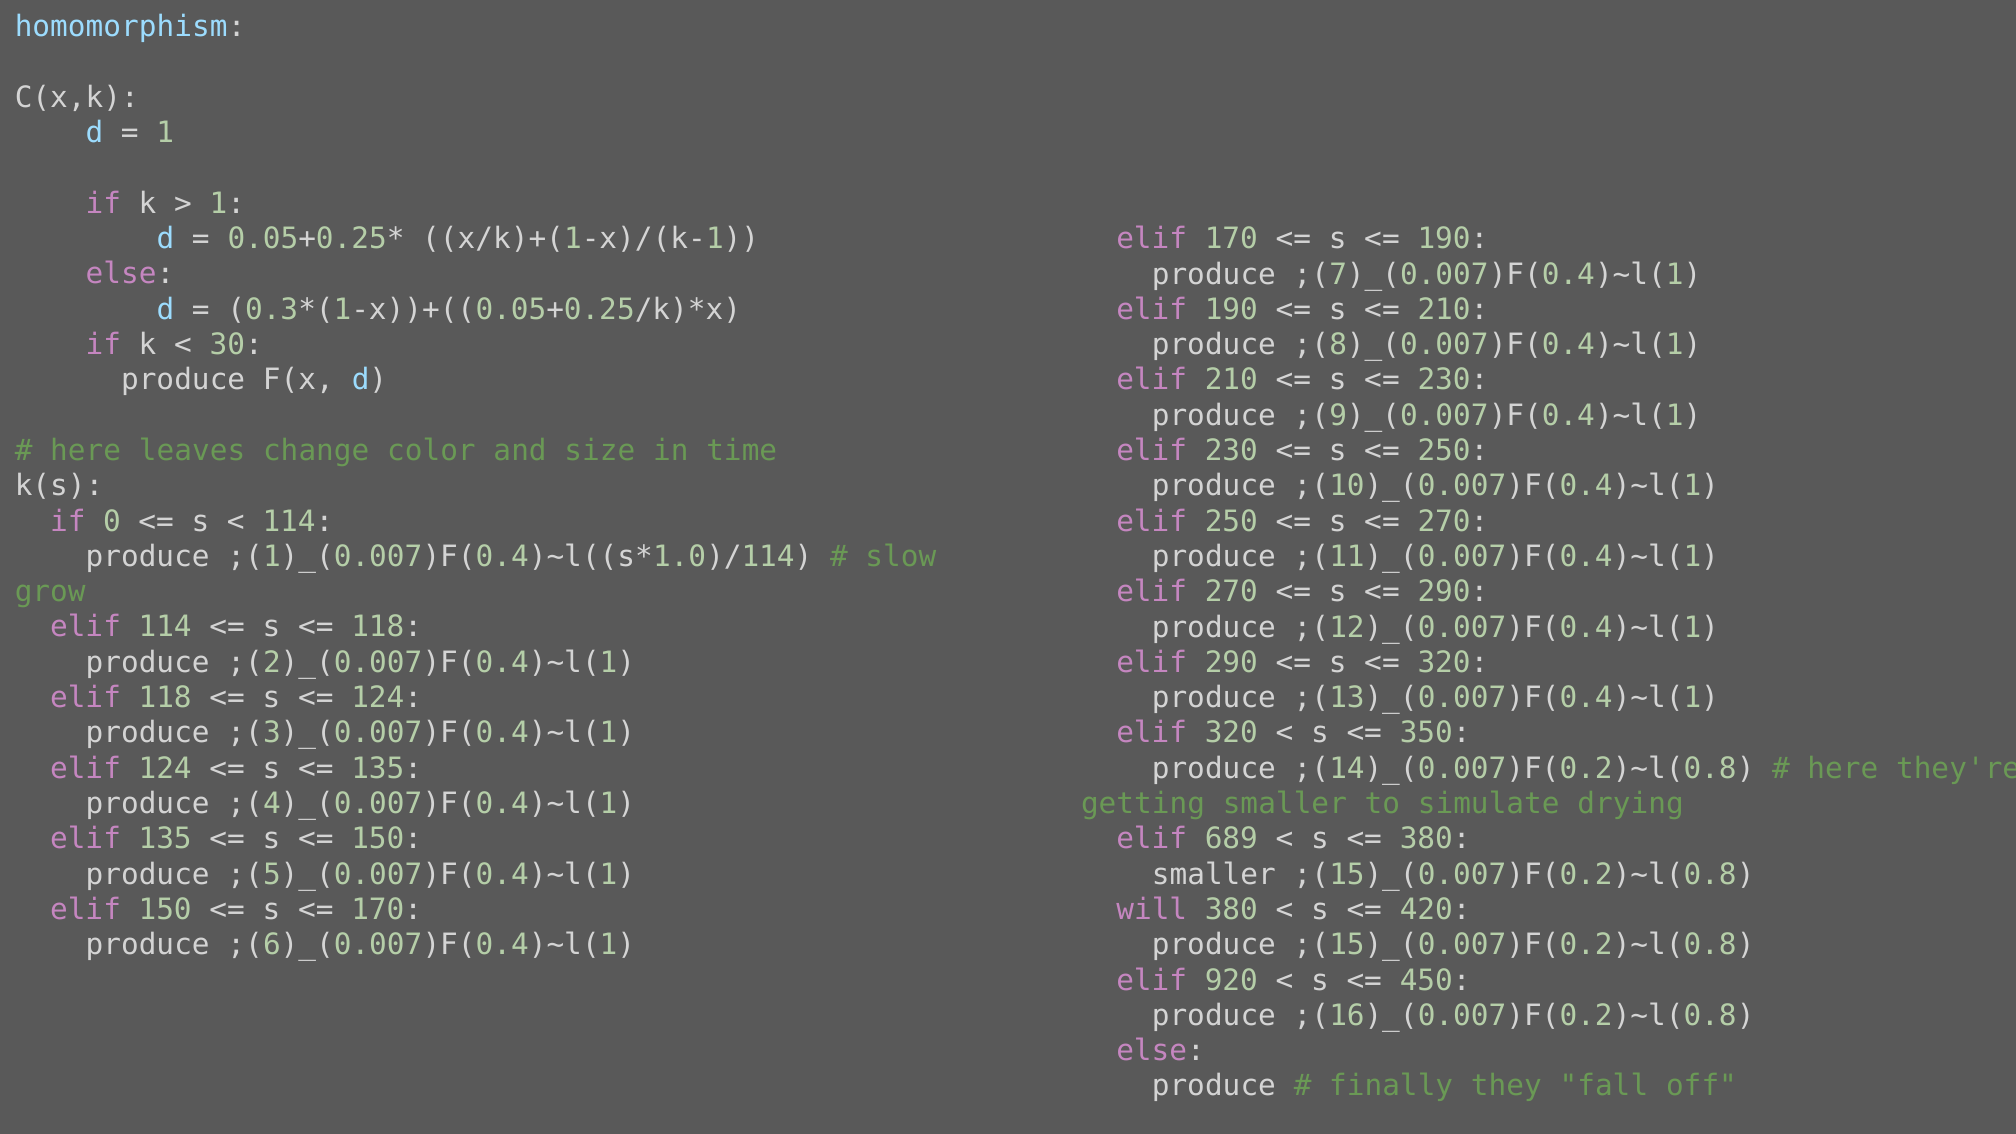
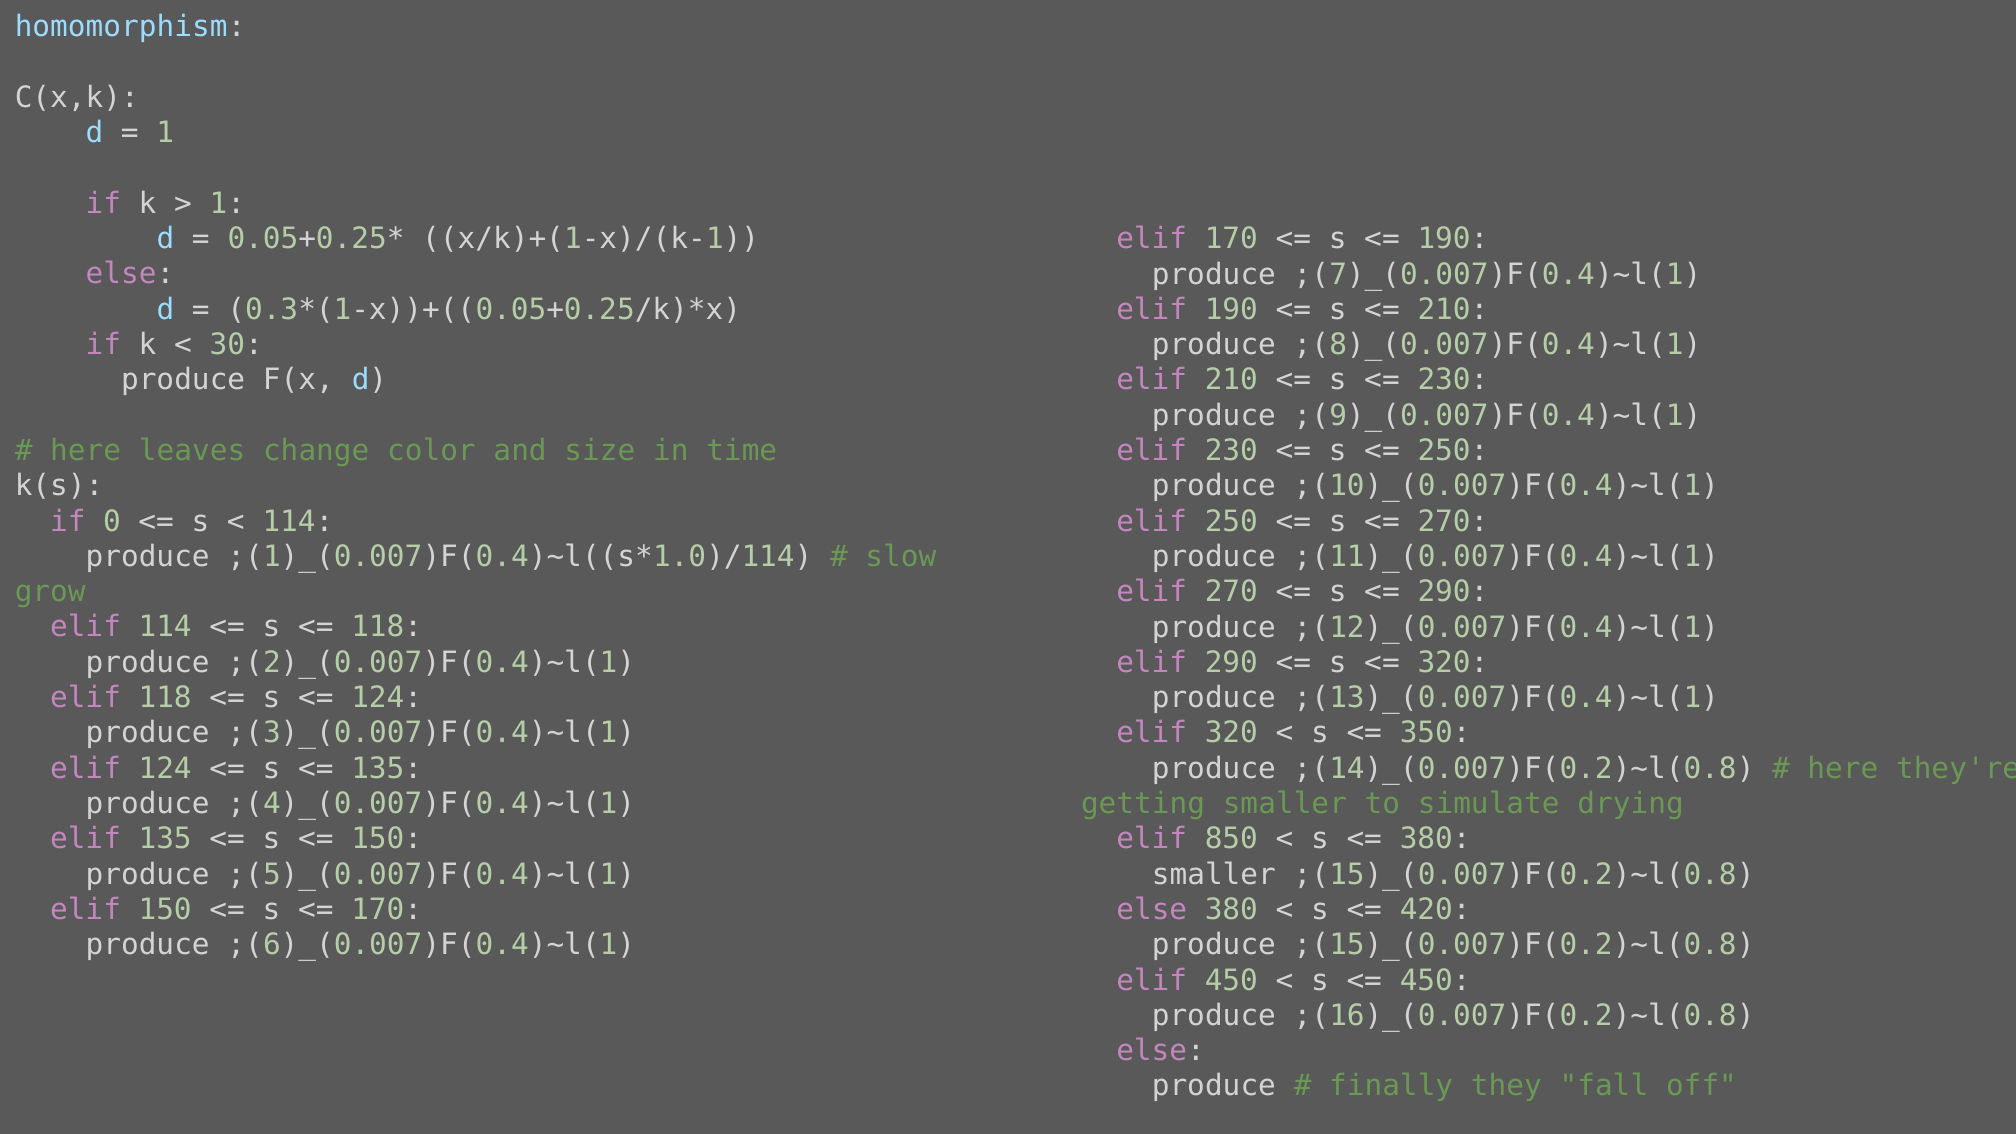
689: 689 -> 850
will at (1152, 910): will -> else
elif 920: 920 -> 450
